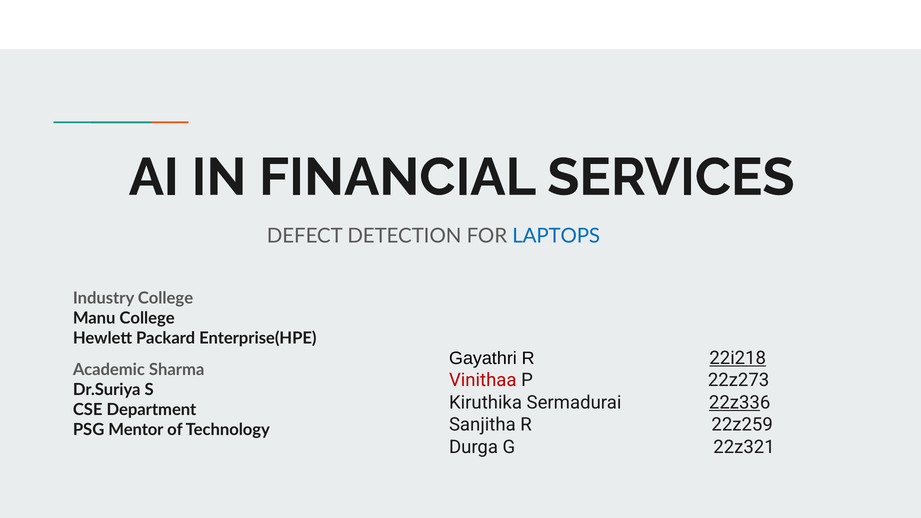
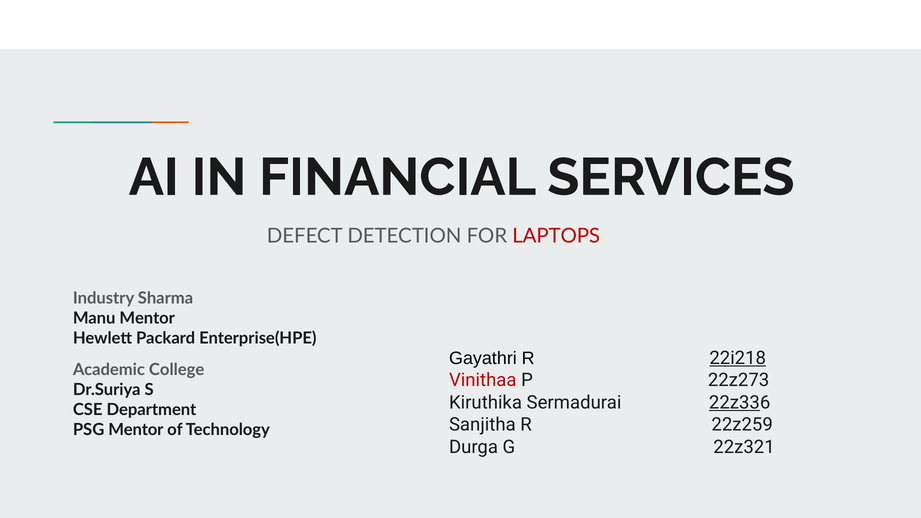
LAPTOPS colour: blue -> red
Industry College: College -> Sharma
Manu College: College -> Mentor
Sharma: Sharma -> College
